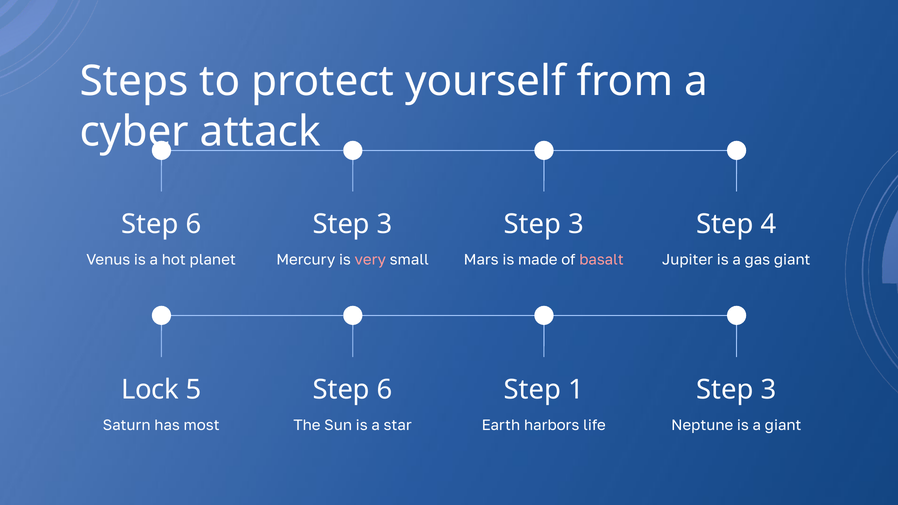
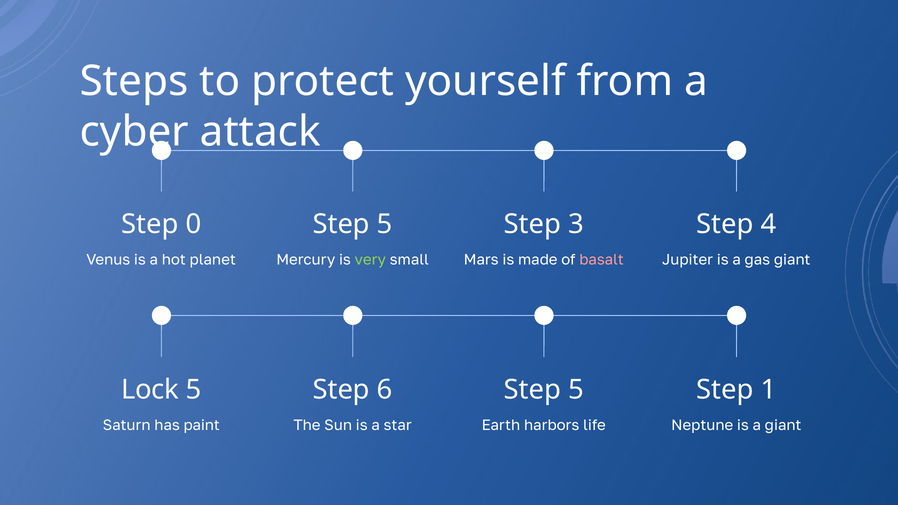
6 at (193, 224): 6 -> 0
3 at (385, 224): 3 -> 5
very colour: pink -> light green
1 at (576, 390): 1 -> 5
3 at (768, 390): 3 -> 1
most: most -> paint
